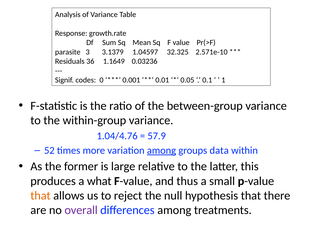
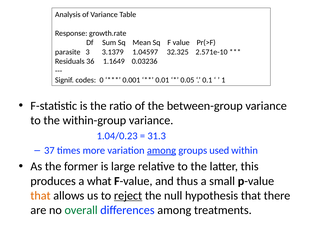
1.04/4.76: 1.04/4.76 -> 1.04/0.23
57.9: 57.9 -> 31.3
52: 52 -> 37
data: data -> used
reject underline: none -> present
overall colour: purple -> green
